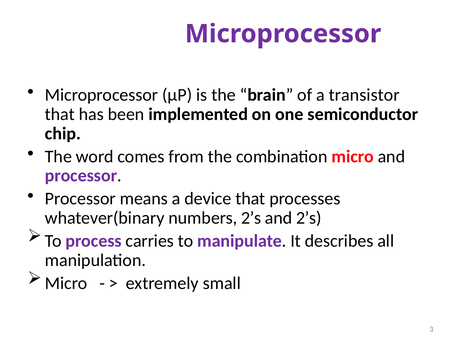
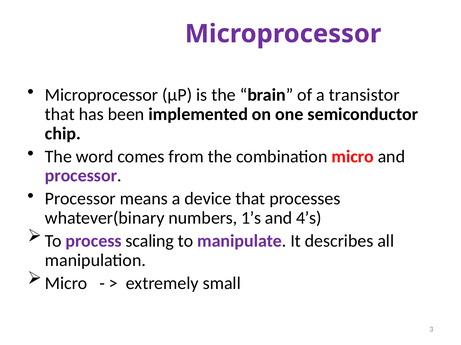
numbers 2’s: 2’s -> 1’s
and 2’s: 2’s -> 4’s
carries: carries -> scaling
